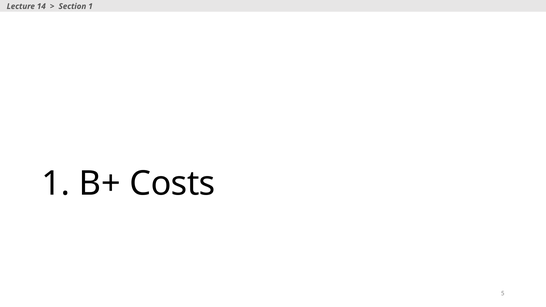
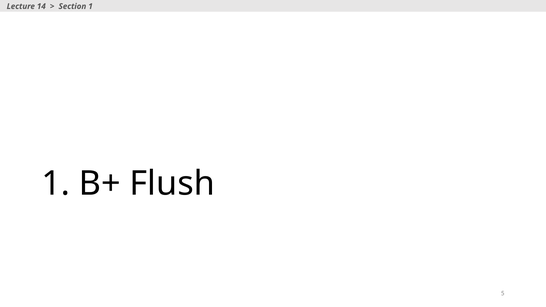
Costs: Costs -> Flush
